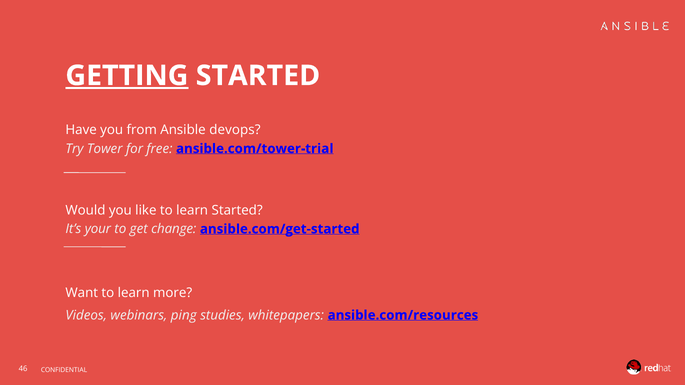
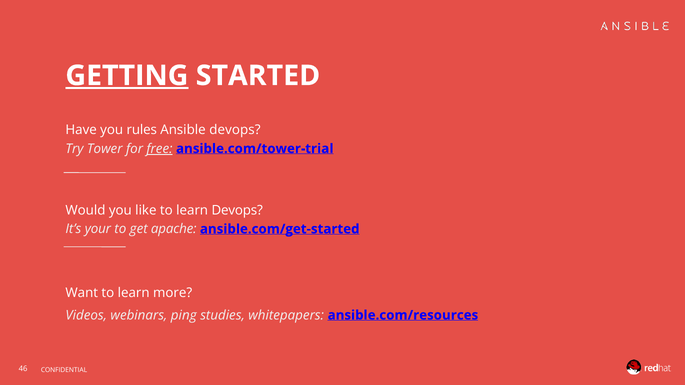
from: from -> rules
free underline: none -> present
learn Started: Started -> Devops
change: change -> apache
